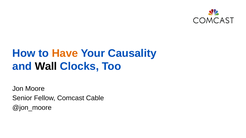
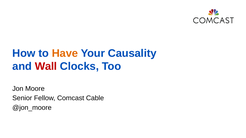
Wall colour: black -> red
